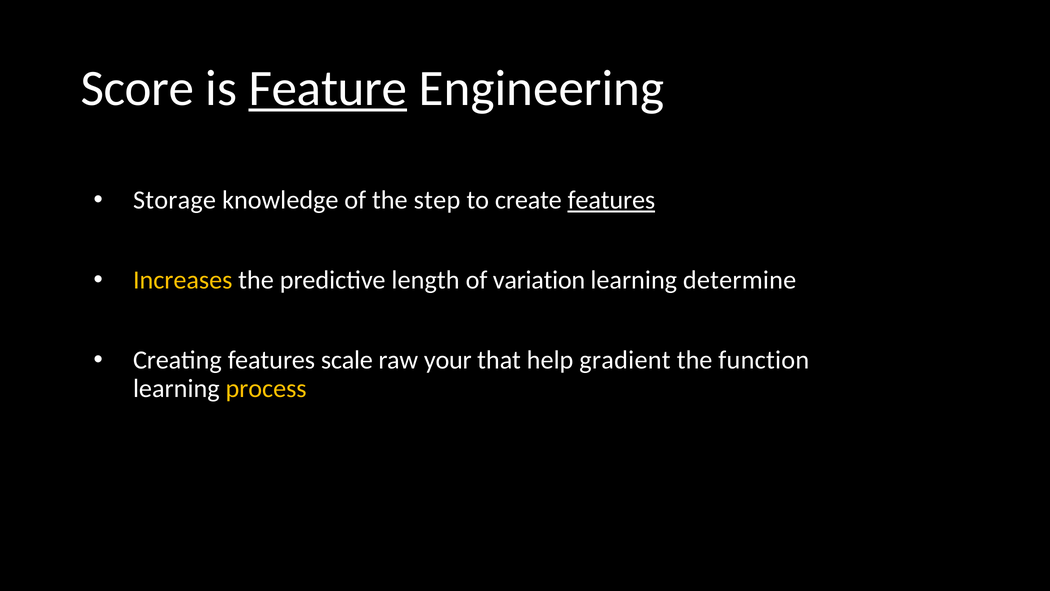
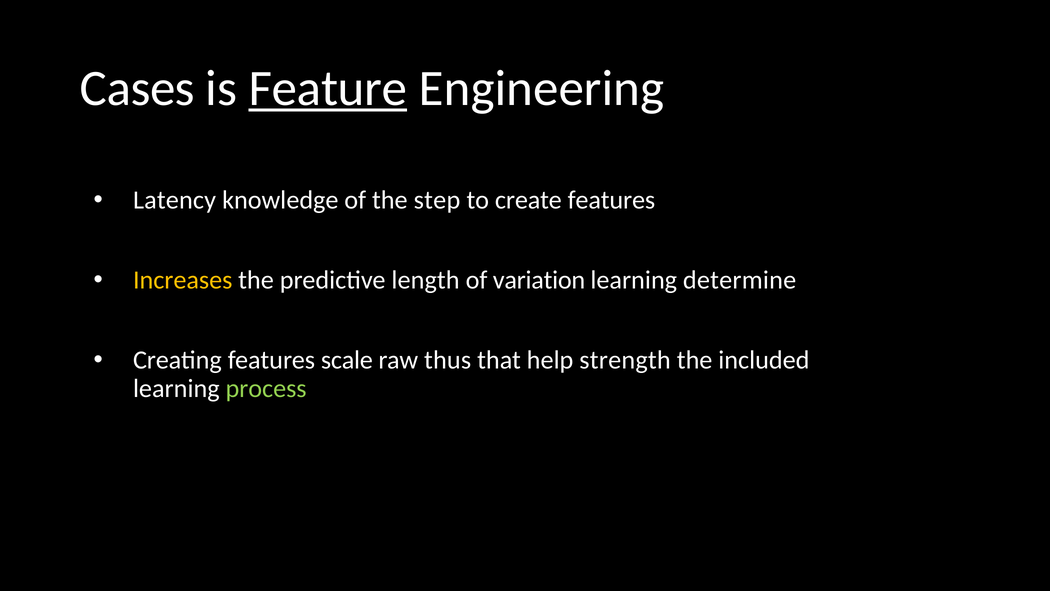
Score: Score -> Cases
Storage: Storage -> Latency
features at (611, 200) underline: present -> none
your: your -> thus
gradient: gradient -> strength
function: function -> included
process colour: yellow -> light green
